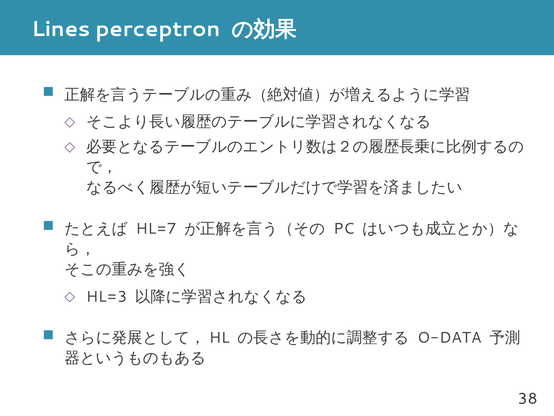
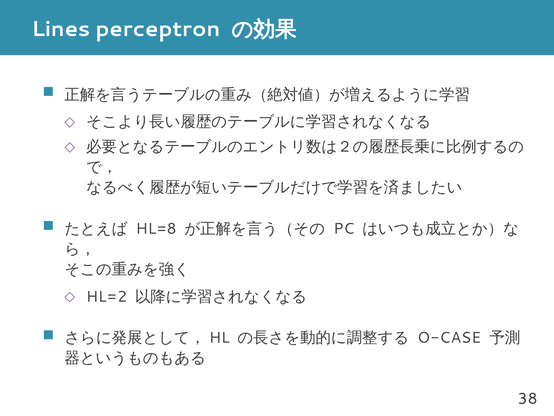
HL=7: HL=7 -> HL=8
HL=3: HL=3 -> HL=2
O-DATA: O-DATA -> O-CASE
